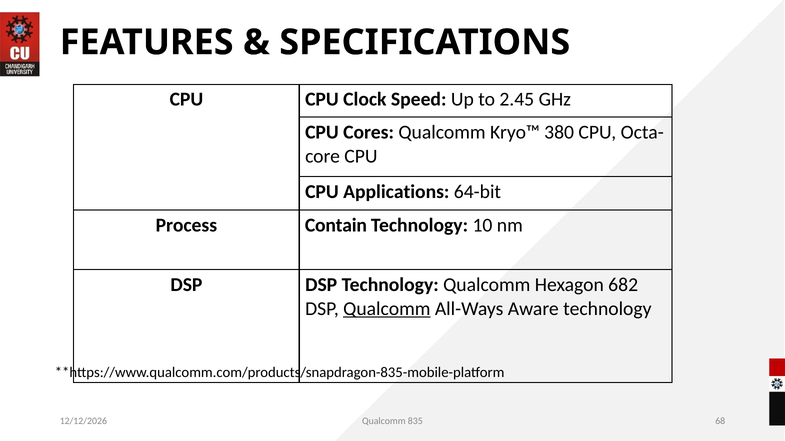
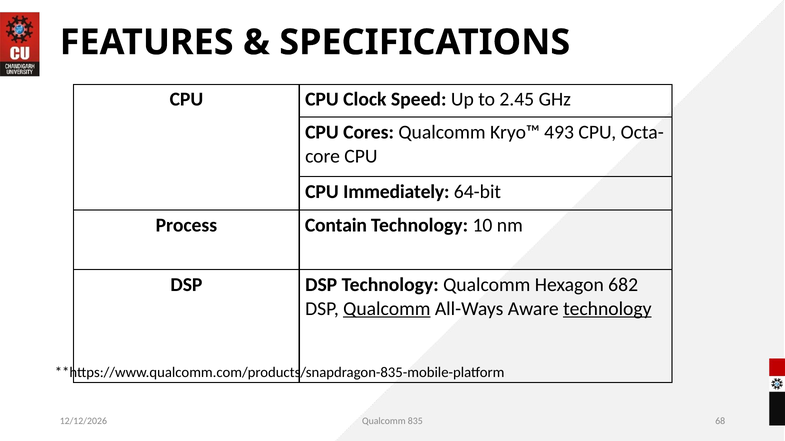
380: 380 -> 493
Applications: Applications -> Immediately
technology at (607, 309) underline: none -> present
